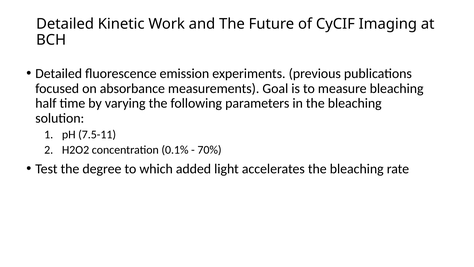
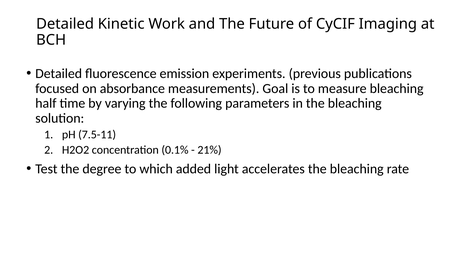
70%: 70% -> 21%
